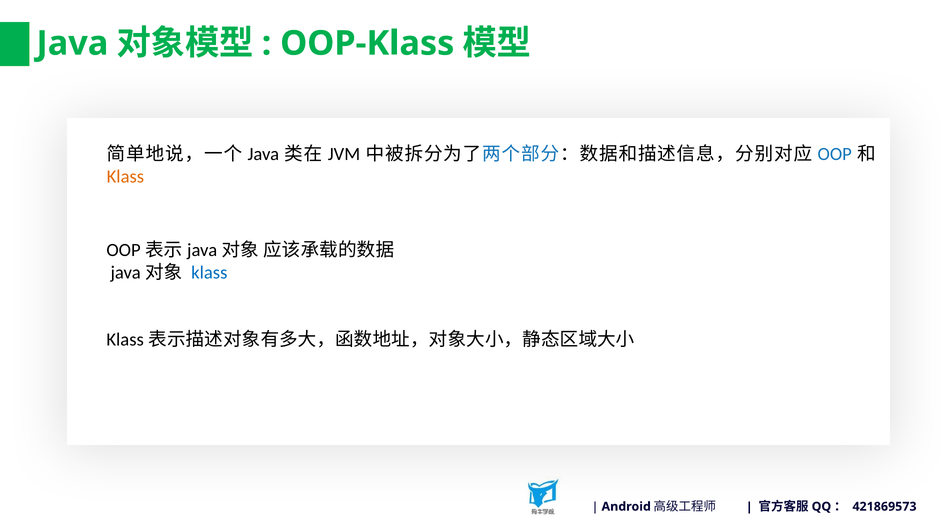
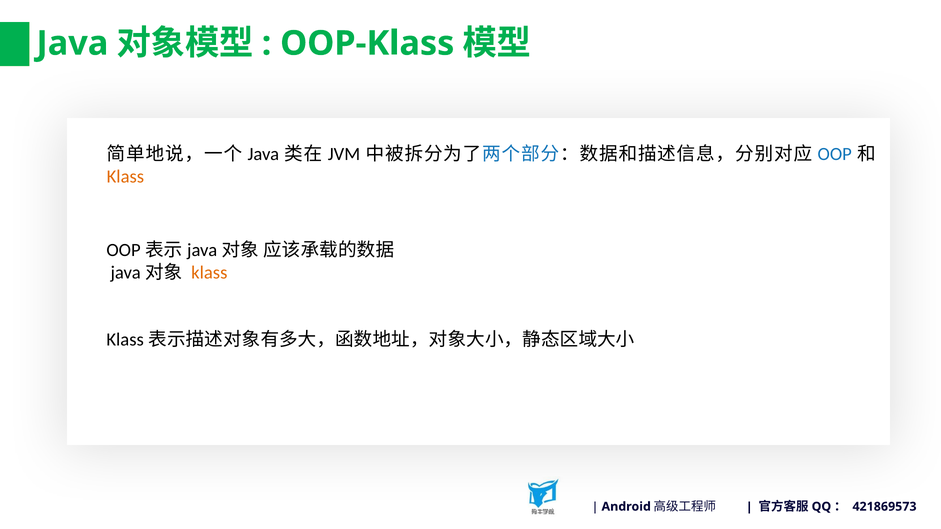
klass at (209, 273) colour: blue -> orange
